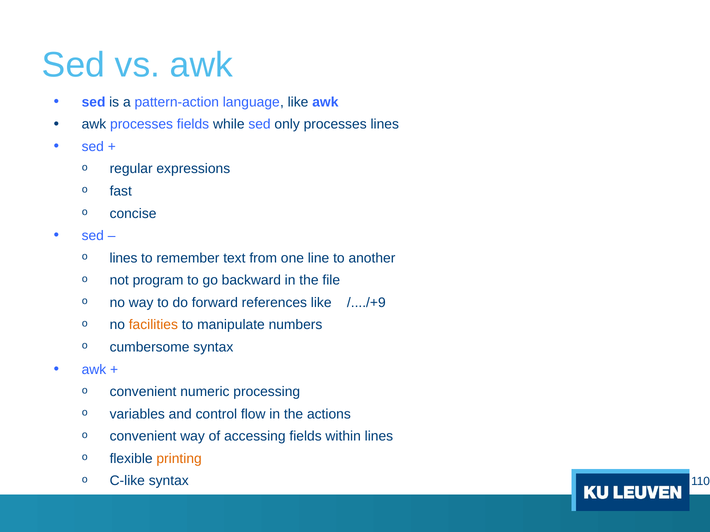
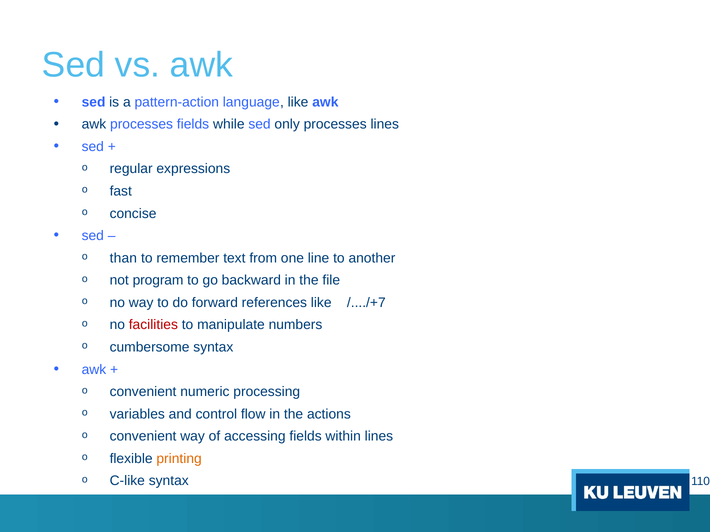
lines at (124, 258): lines -> than
/..../+9: /..../+9 -> /..../+7
facilities colour: orange -> red
